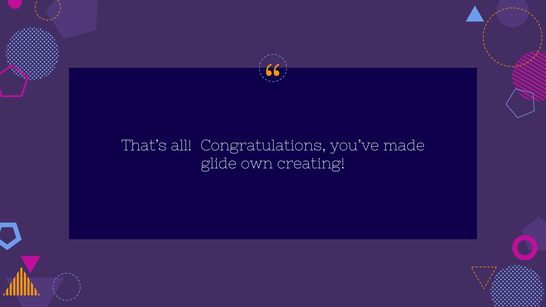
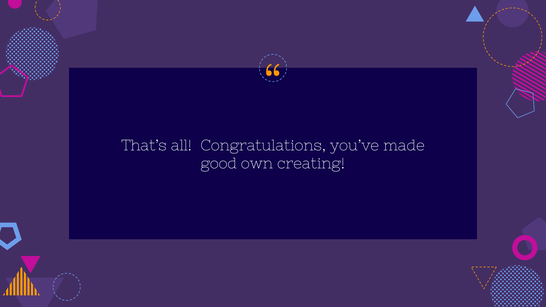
glide: glide -> good
